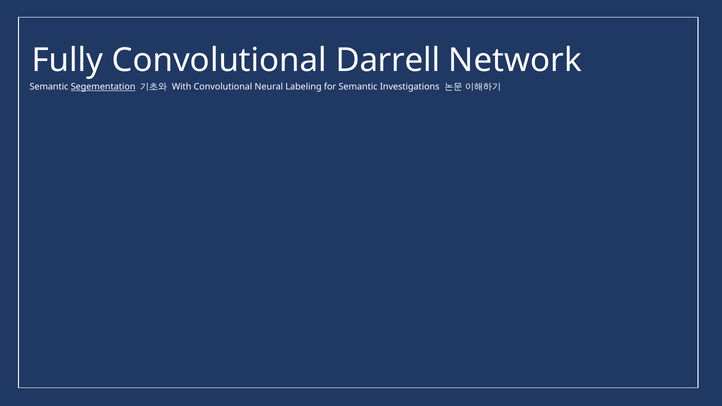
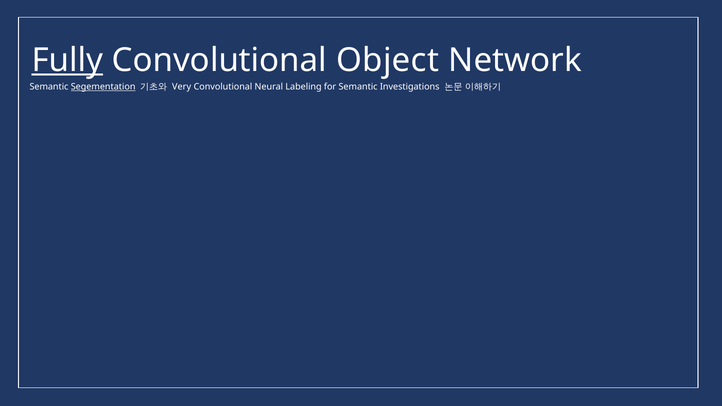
Fully underline: none -> present
Darrell: Darrell -> Object
With: With -> Very
